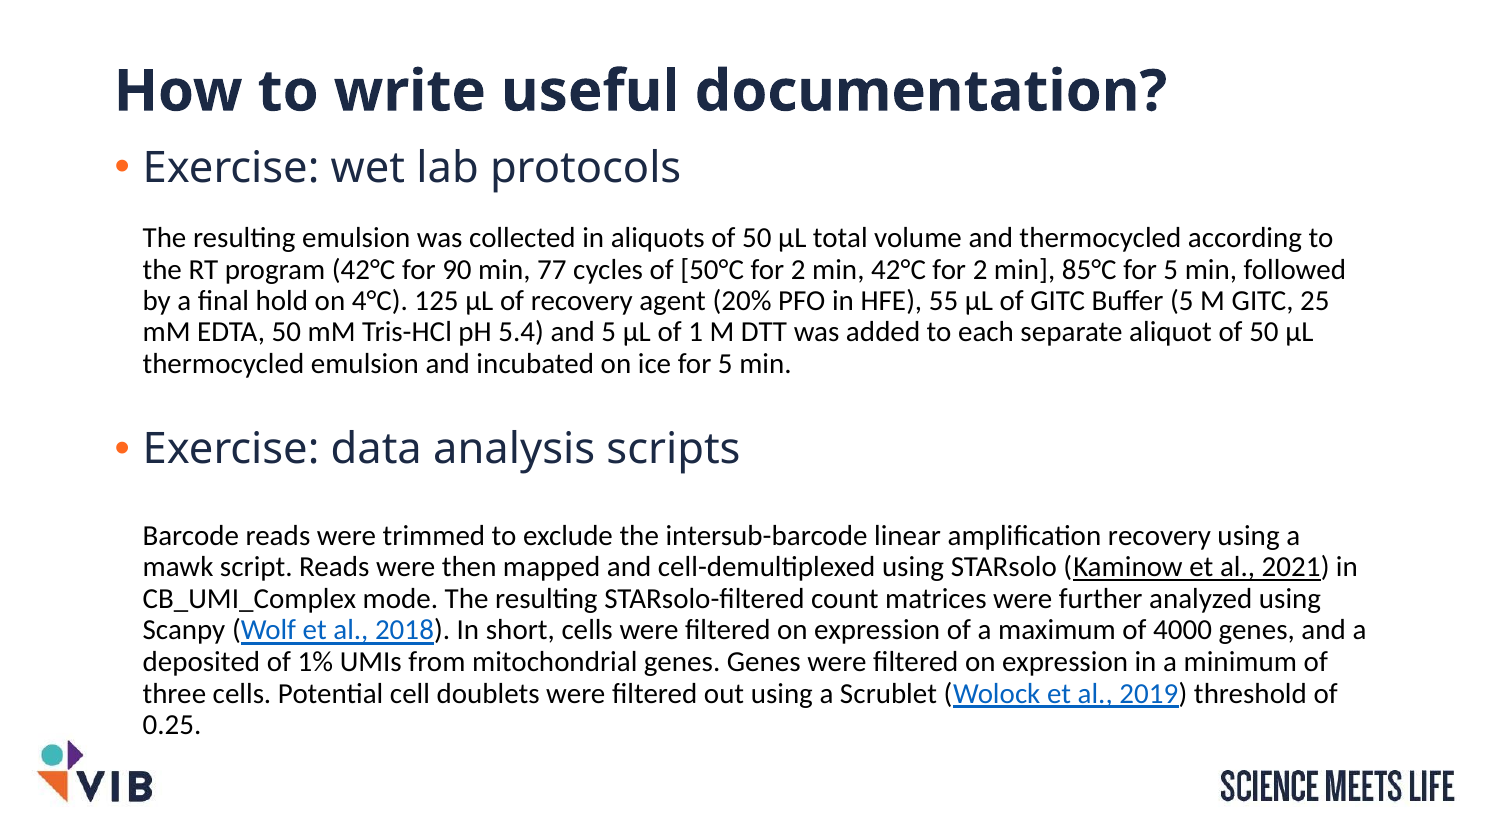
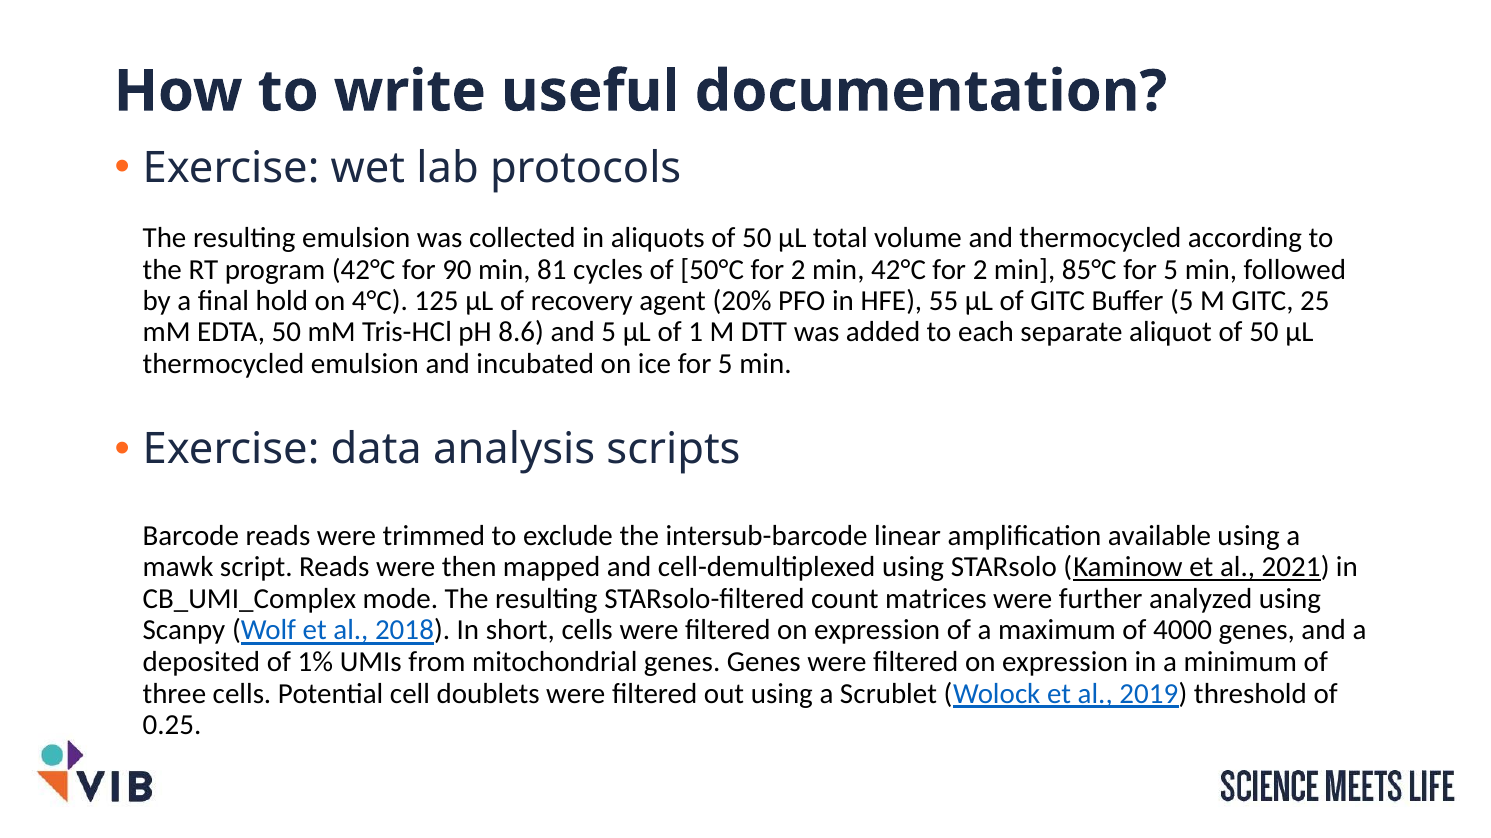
77: 77 -> 81
5.4: 5.4 -> 8.6
amplification recovery: recovery -> available
